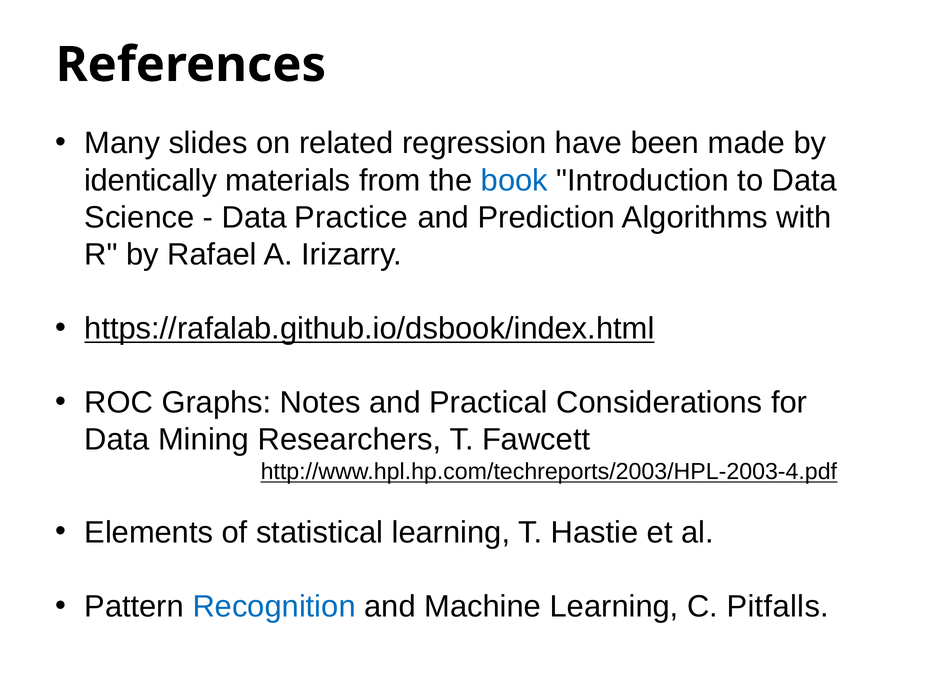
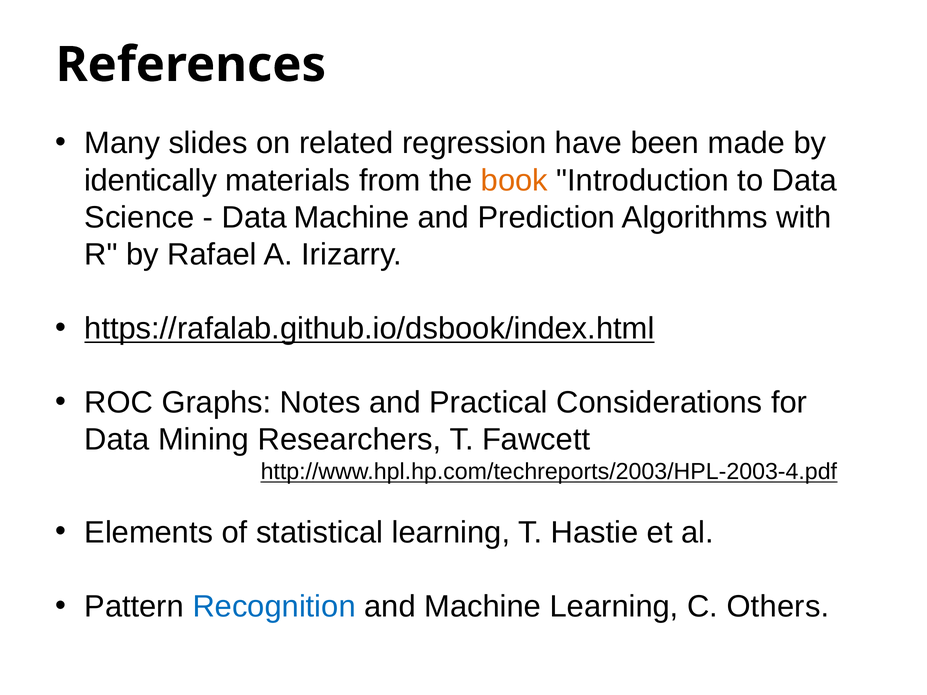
book colour: blue -> orange
Data Practice: Practice -> Machine
Pitfalls: Pitfalls -> Others
